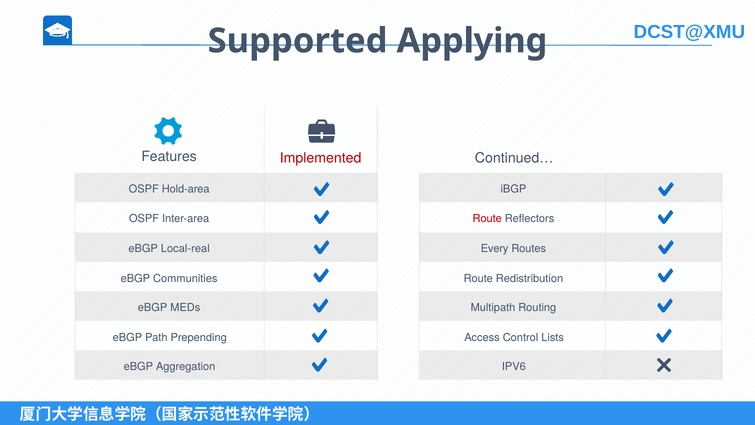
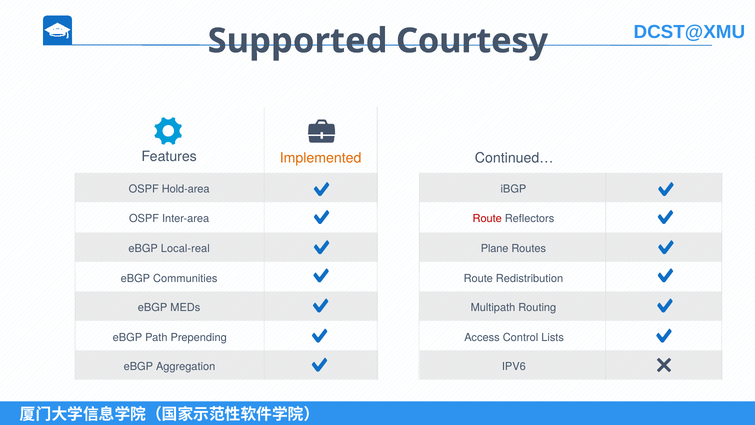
Applying: Applying -> Courtesy
Implemented colour: red -> orange
Every: Every -> Plane
